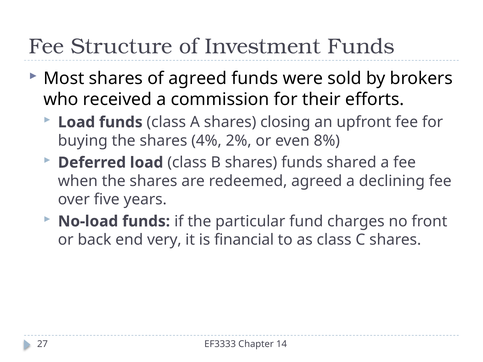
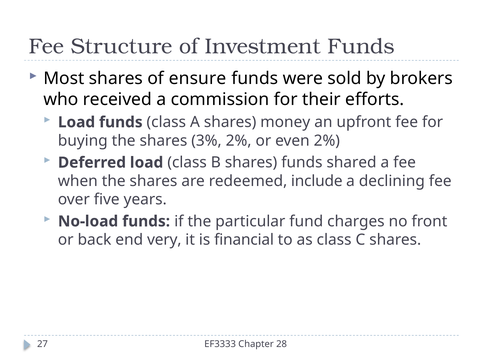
of agreed: agreed -> ensure
closing: closing -> money
4%: 4% -> 3%
even 8%: 8% -> 2%
redeemed agreed: agreed -> include
14: 14 -> 28
